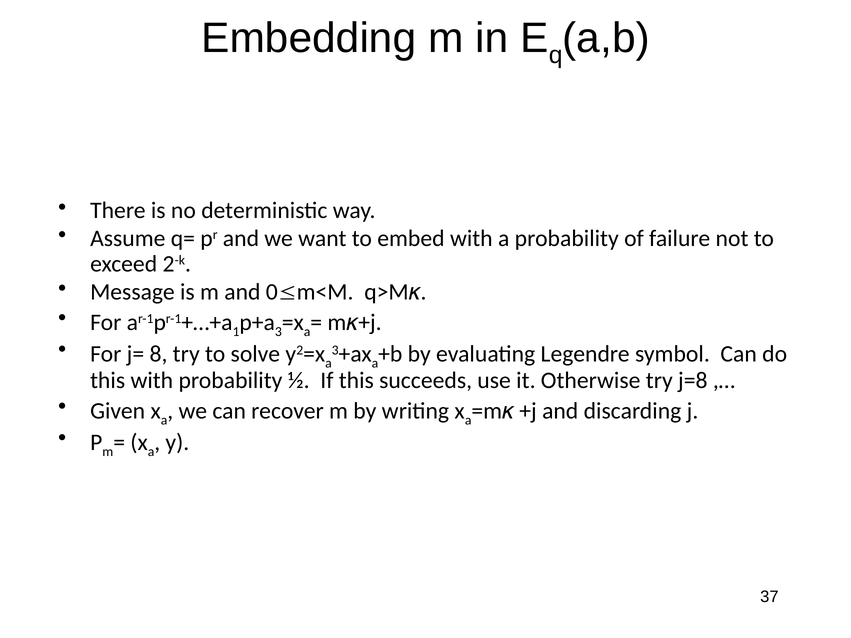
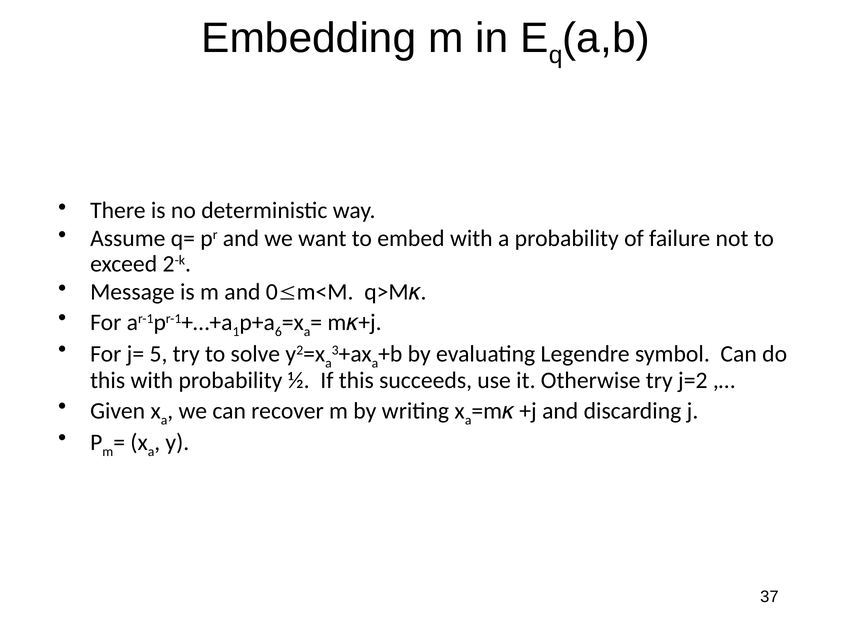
3: 3 -> 6
8: 8 -> 5
j=8: j=8 -> j=2
